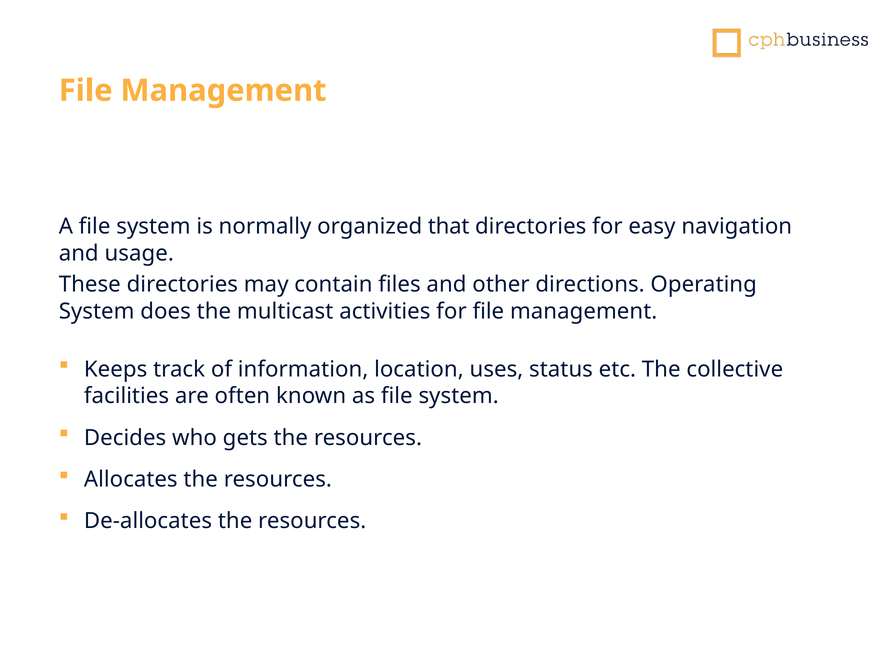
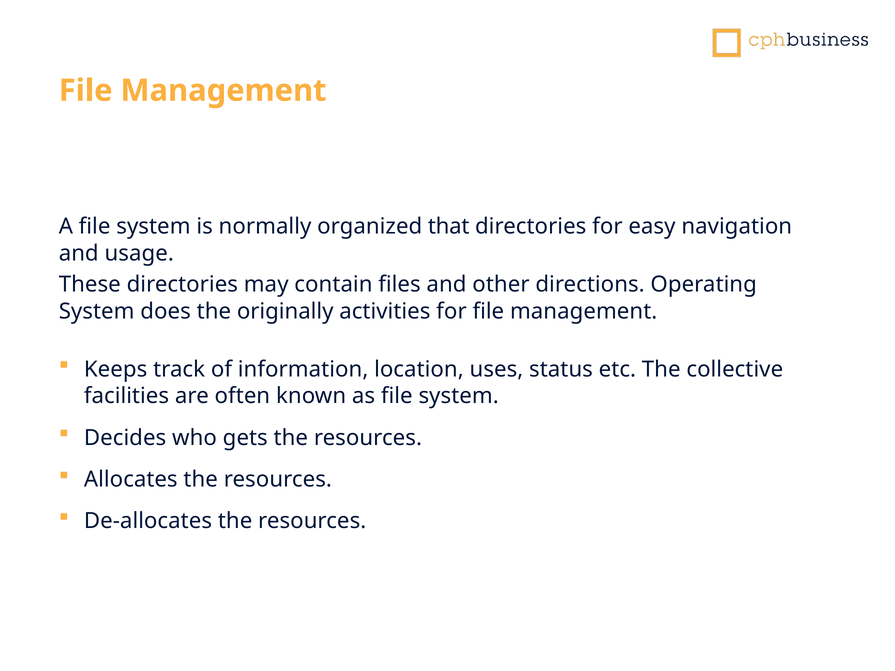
multicast: multicast -> originally
